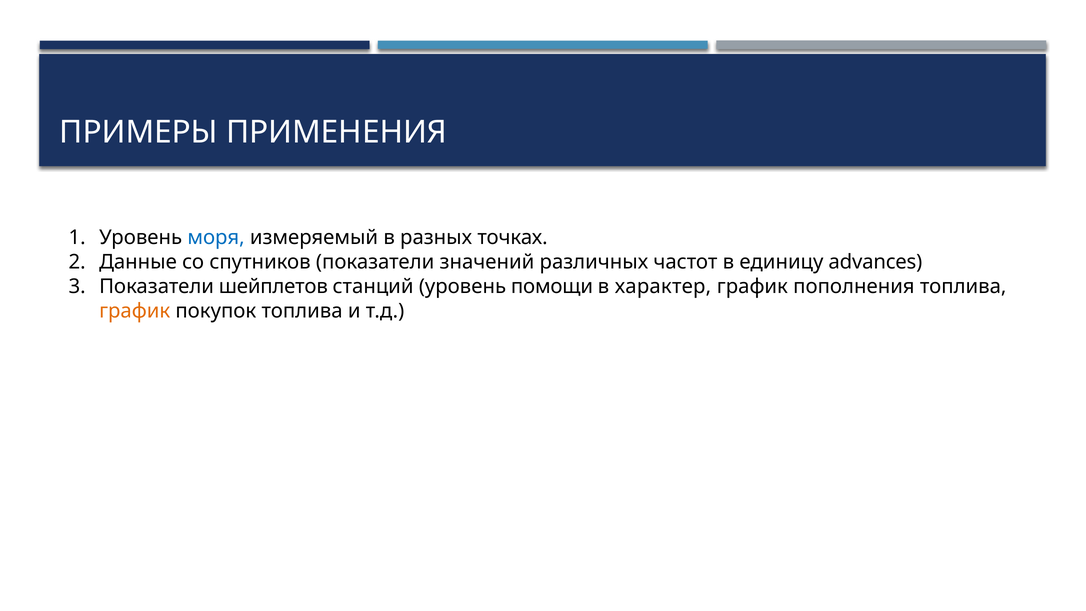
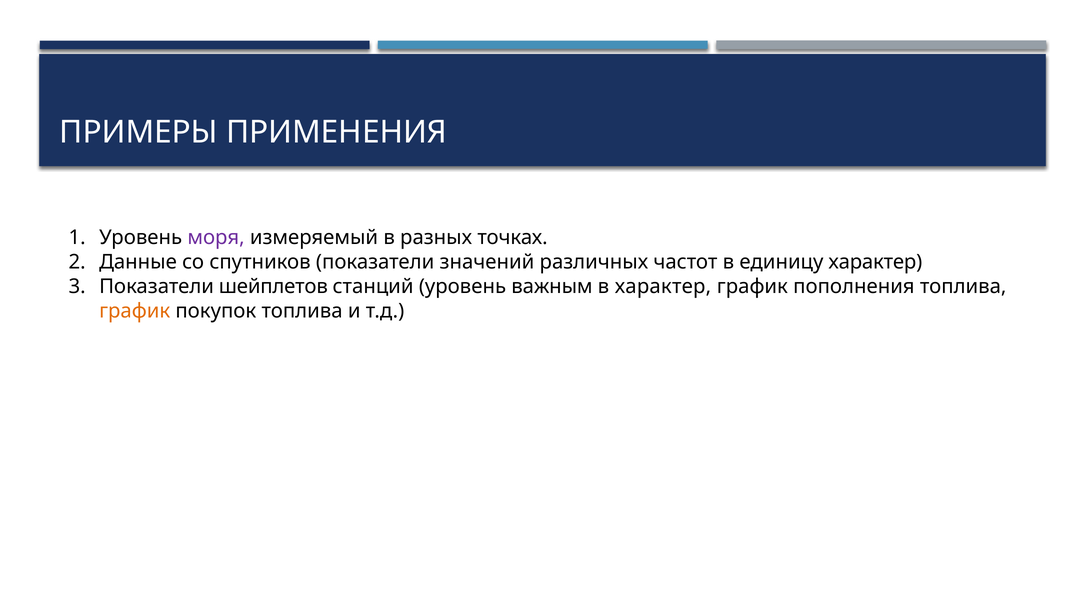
моря colour: blue -> purple
единицу advances: advances -> характер
помощи: помощи -> важным
